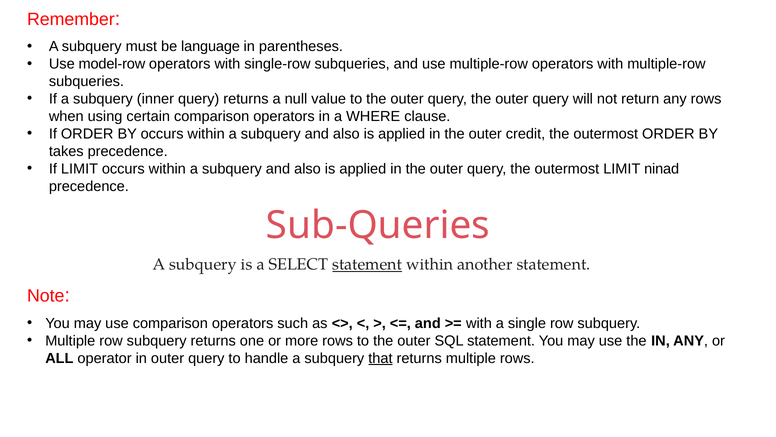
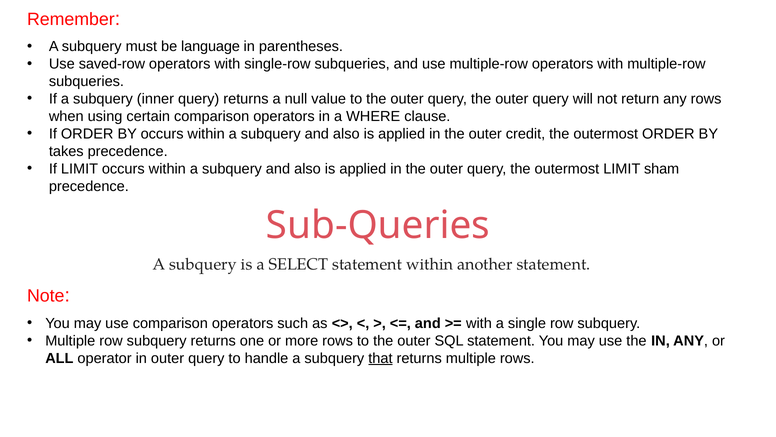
model-row: model-row -> saved-row
ninad: ninad -> sham
statement at (367, 264) underline: present -> none
